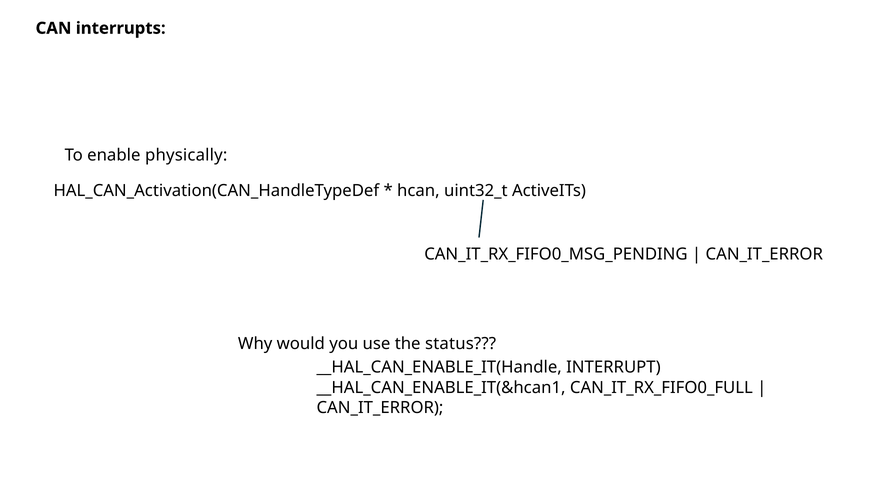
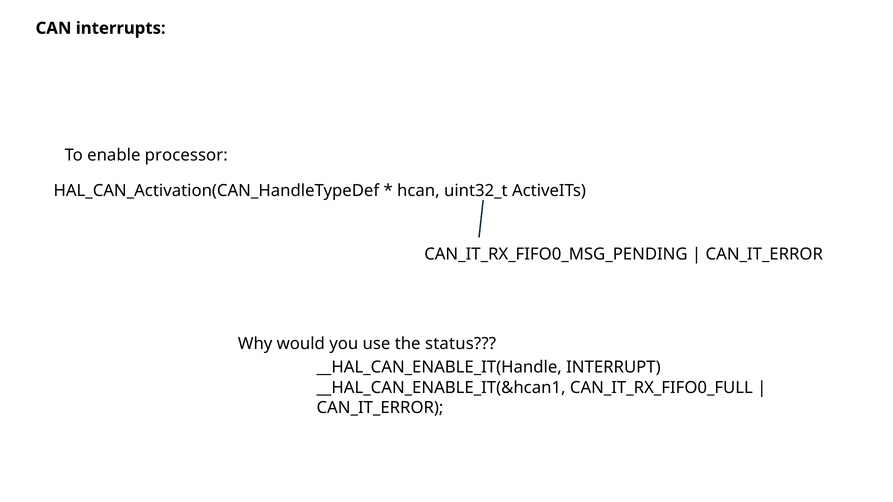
physically: physically -> processor
